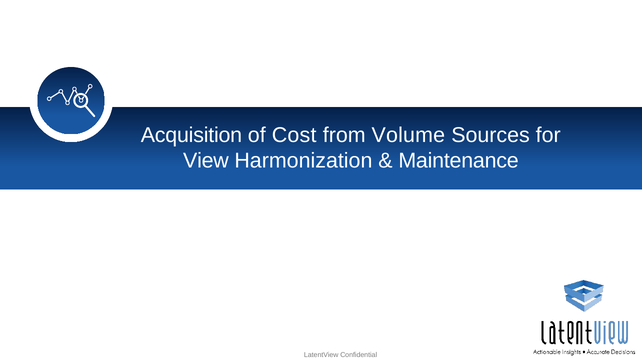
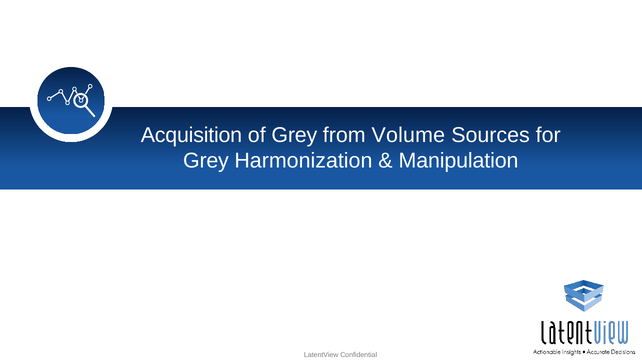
of Cost: Cost -> Grey
View at (206, 161): View -> Grey
Maintenance: Maintenance -> Manipulation
